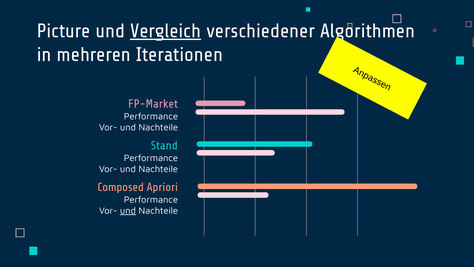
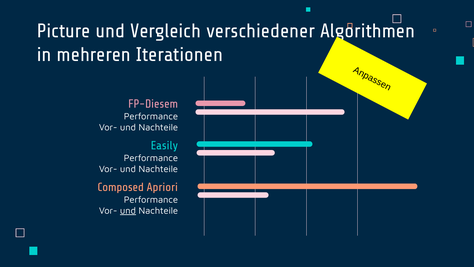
Vergleich underline: present -> none
FP-Market: FP-Market -> FP-Diesem
Stand: Stand -> Easily
